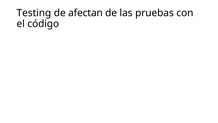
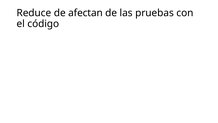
Testing: Testing -> Reduce
